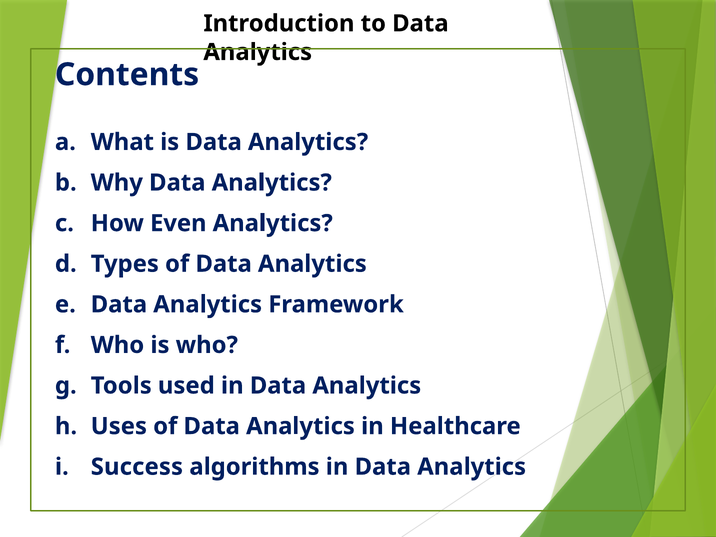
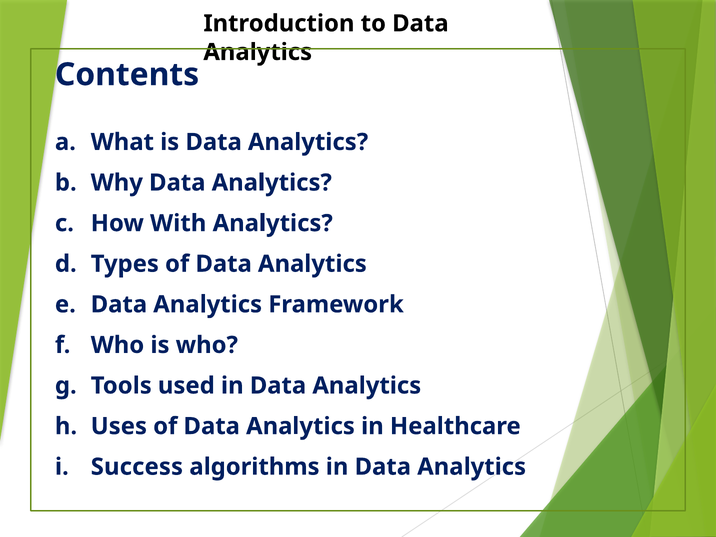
Even: Even -> With
